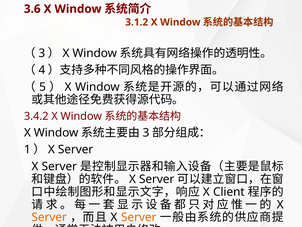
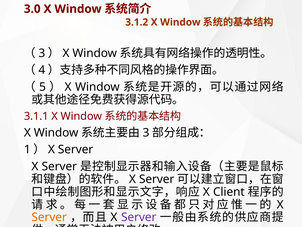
3.6: 3.6 -> 3.0
3.4.2: 3.4.2 -> 3.1.1
Server at (139, 217) colour: orange -> purple
